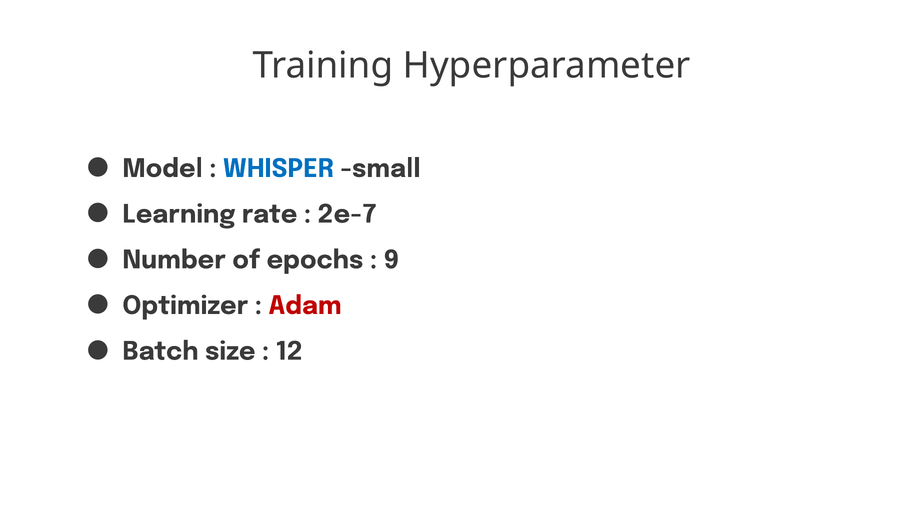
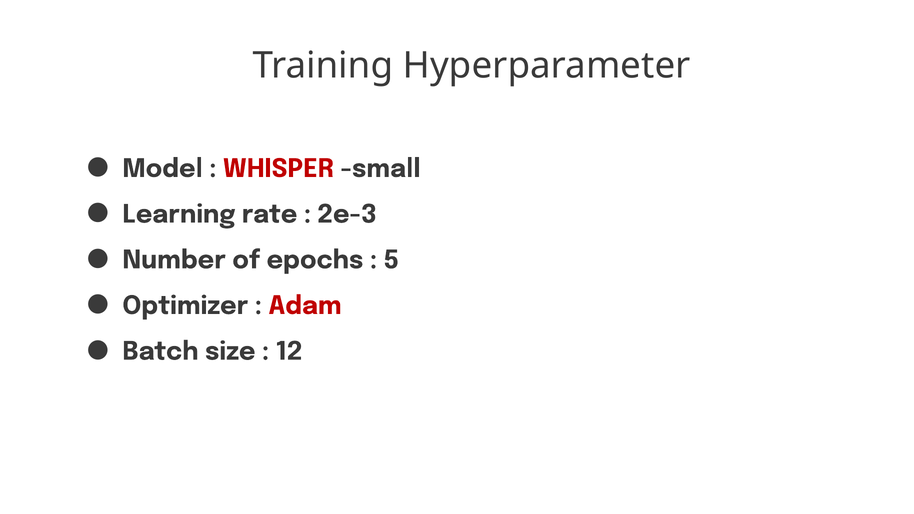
WHISPER colour: blue -> red
2e-7: 2e-7 -> 2e-3
9: 9 -> 5
